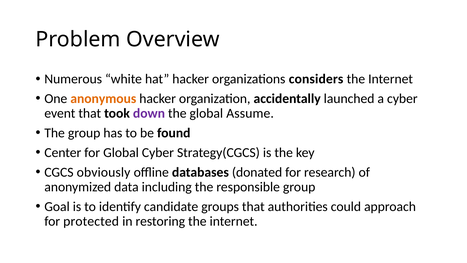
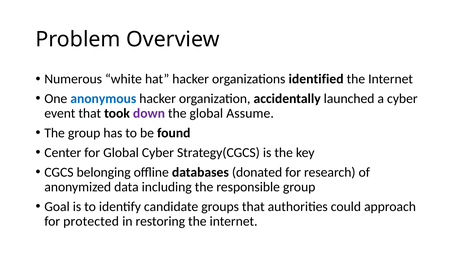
considers: considers -> identified
anonymous colour: orange -> blue
obviously: obviously -> belonging
